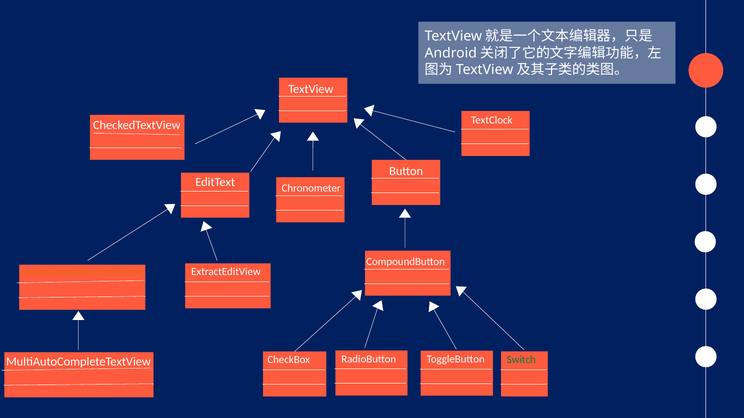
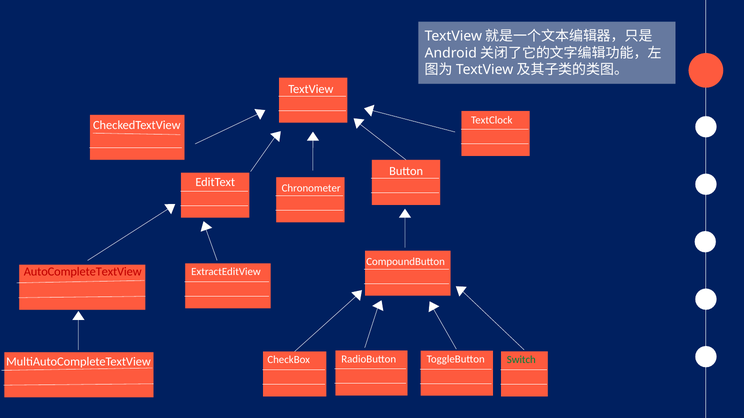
AutoCompleteTextView colour: orange -> red
